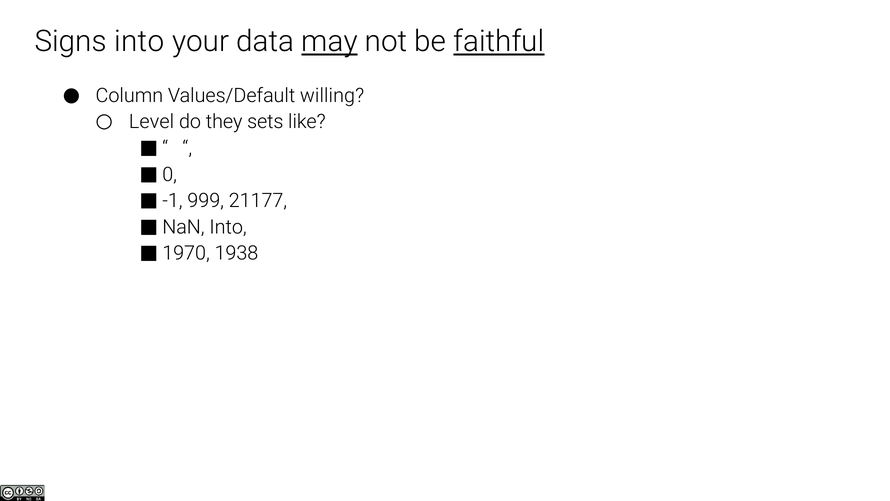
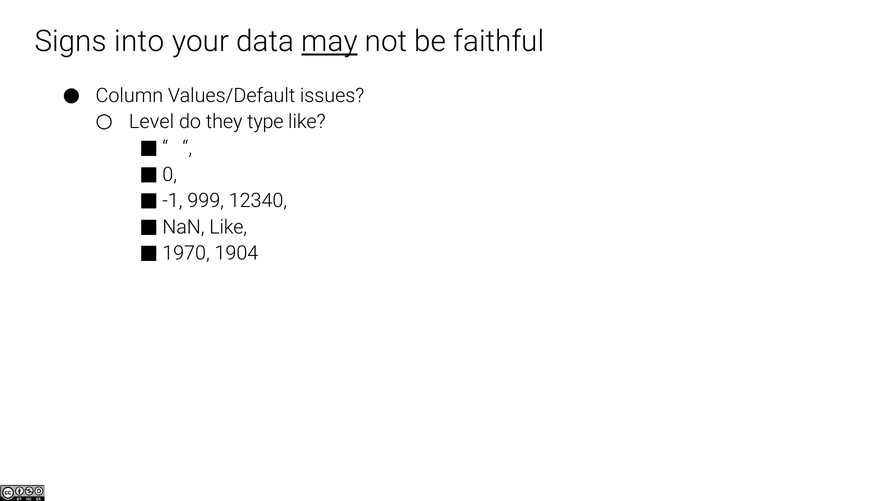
faithful underline: present -> none
willing: willing -> issues
sets: sets -> type
21177: 21177 -> 12340
Into at (228, 227): Into -> Like
1938: 1938 -> 1904
